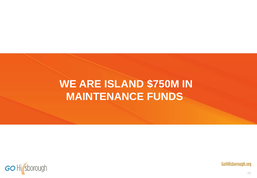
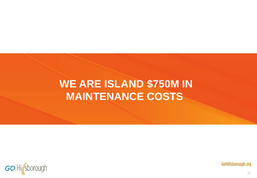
FUNDS: FUNDS -> COSTS
